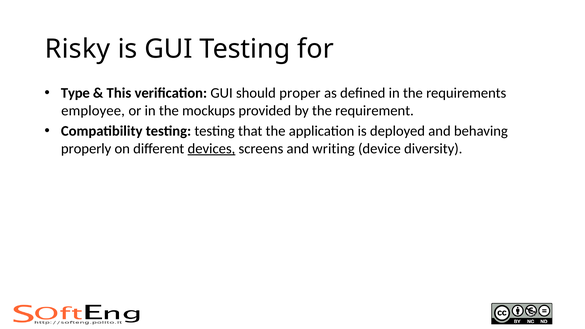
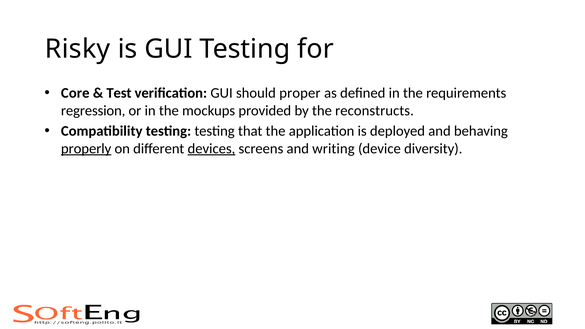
Type: Type -> Core
This: This -> Test
employee: employee -> regression
requirement: requirement -> reconstructs
properly underline: none -> present
